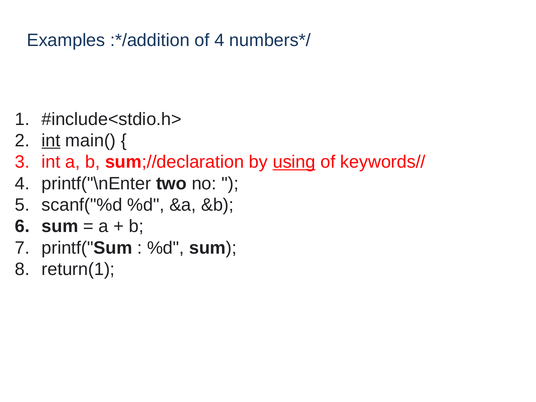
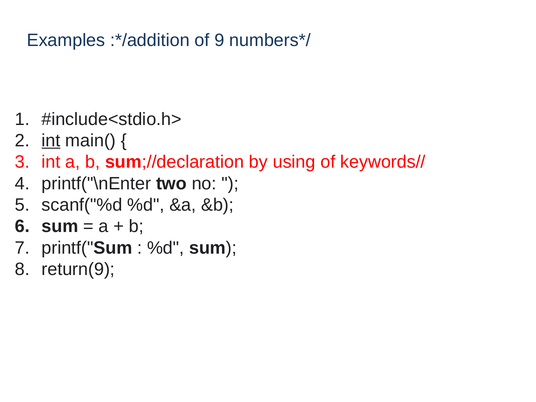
of 4: 4 -> 9
using underline: present -> none
return(1: return(1 -> return(9
